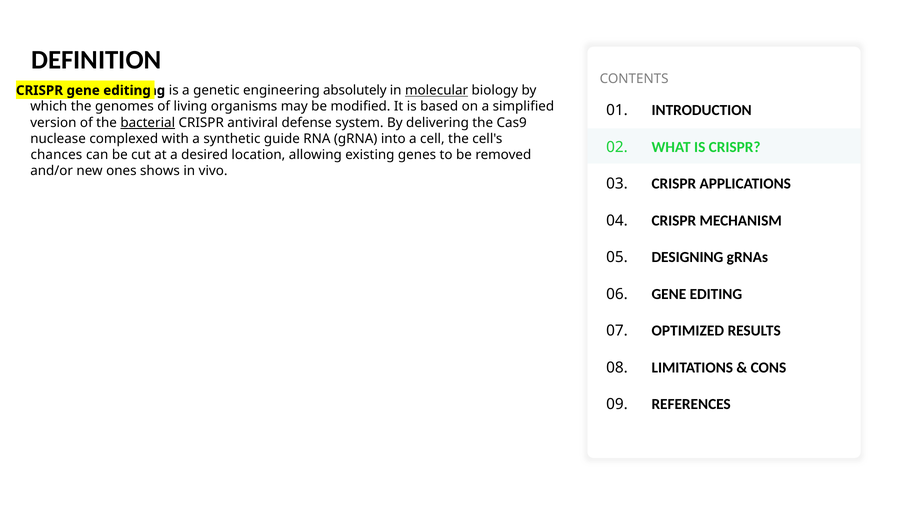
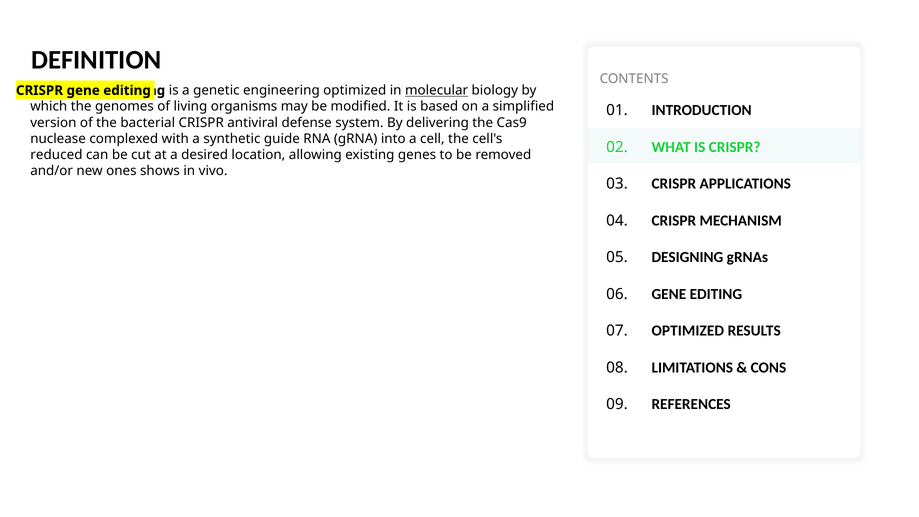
engineering absolutely: absolutely -> optimized
bacterial underline: present -> none
chances: chances -> reduced
